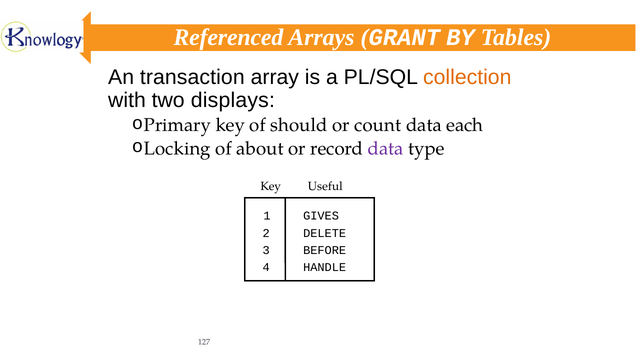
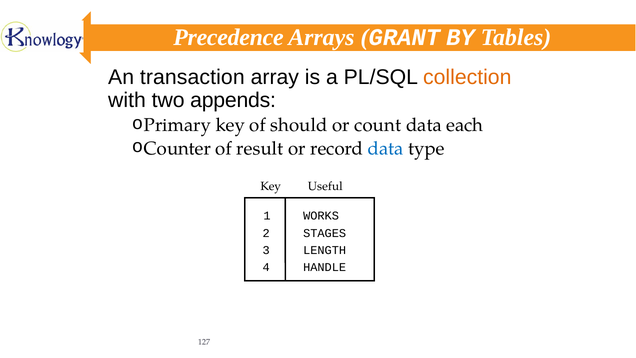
Referenced: Referenced -> Precedence
displays: displays -> appends
Locking: Locking -> Counter
about: about -> result
data at (386, 148) colour: purple -> blue
GIVES: GIVES -> WORKS
DELETE: DELETE -> STAGES
BEFORE: BEFORE -> LENGTH
